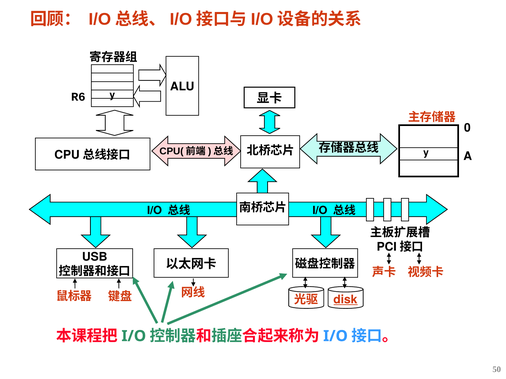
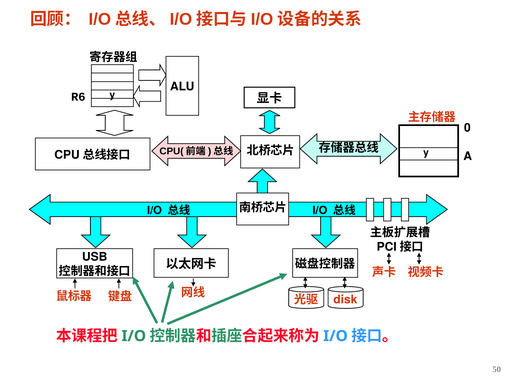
disk underline: present -> none
